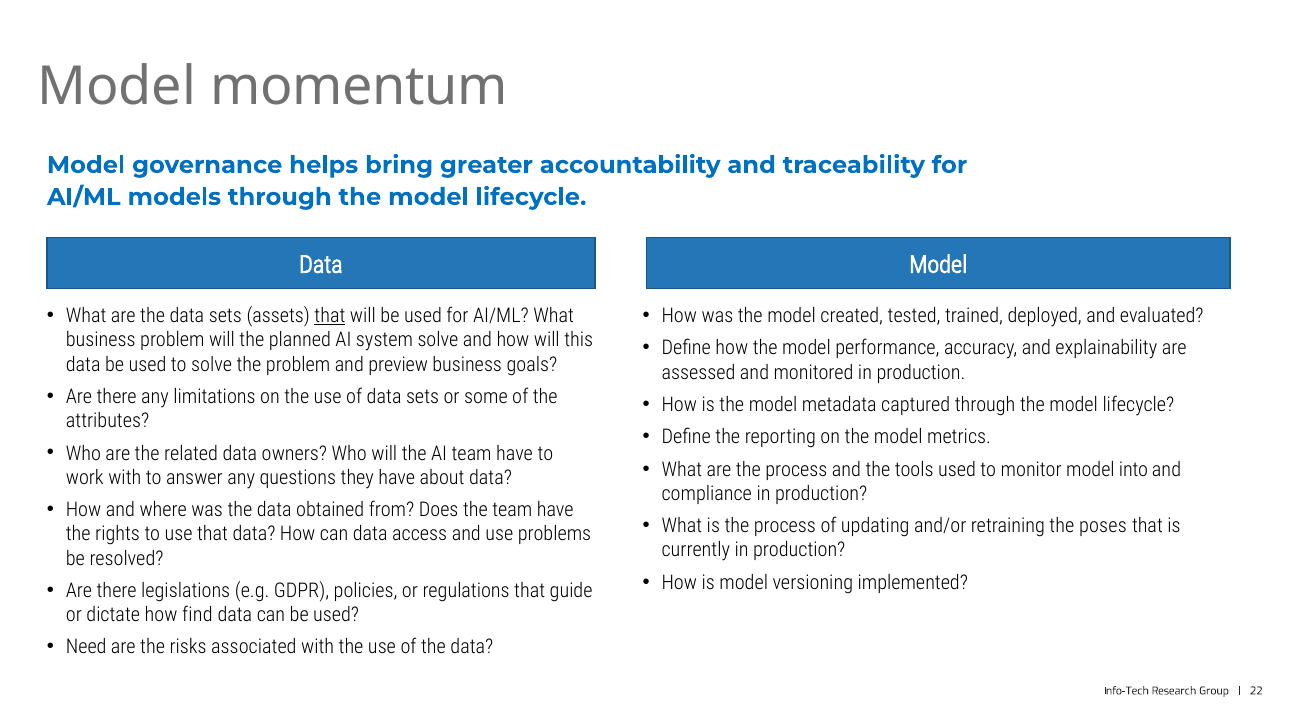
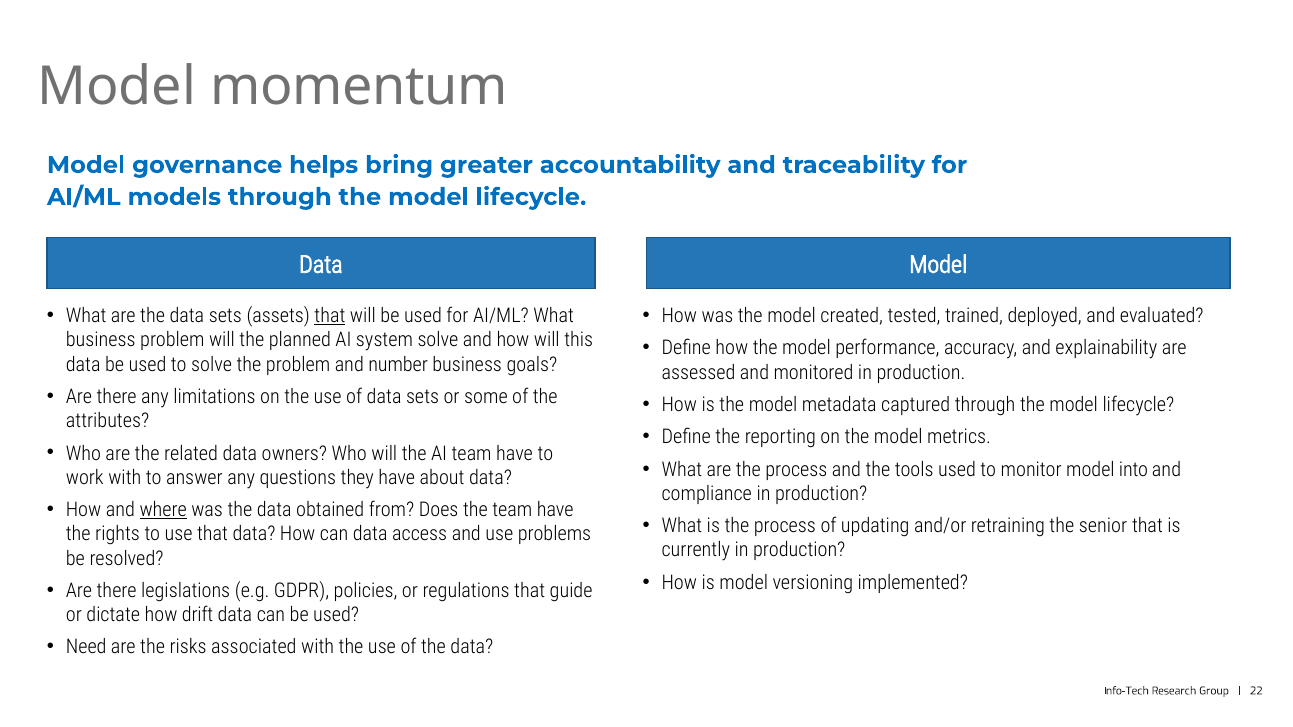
preview: preview -> number
where underline: none -> present
poses: poses -> senior
find: find -> drift
